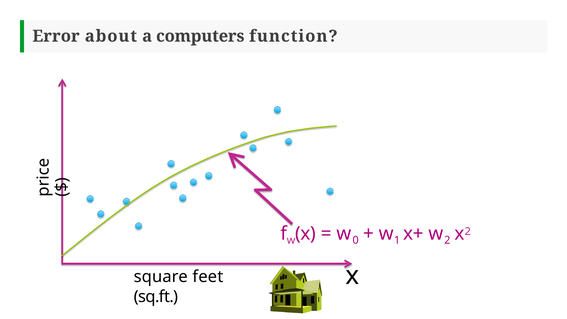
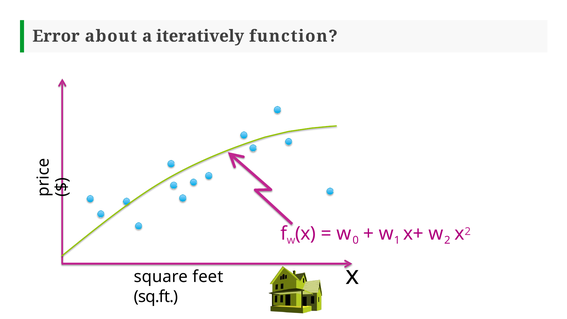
computers: computers -> iteratively
